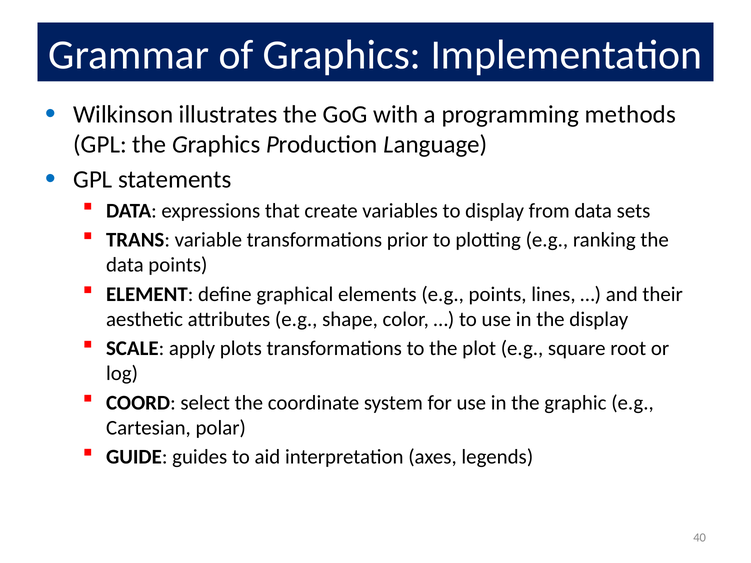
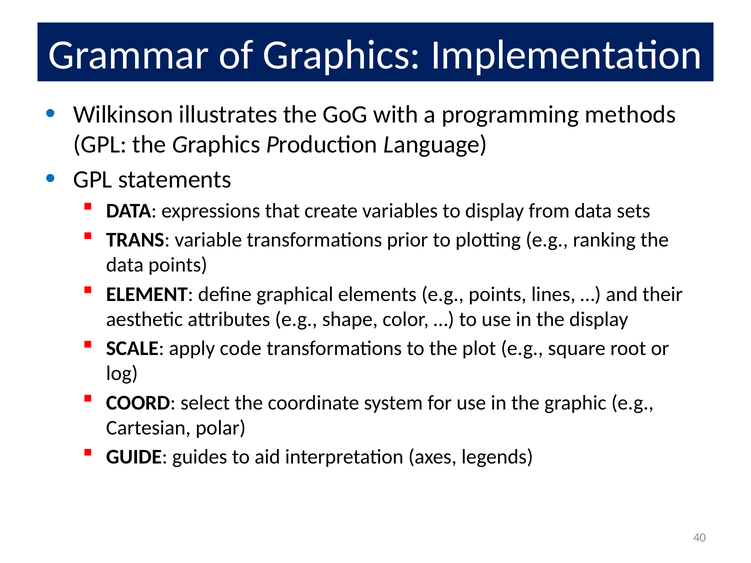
plots: plots -> code
